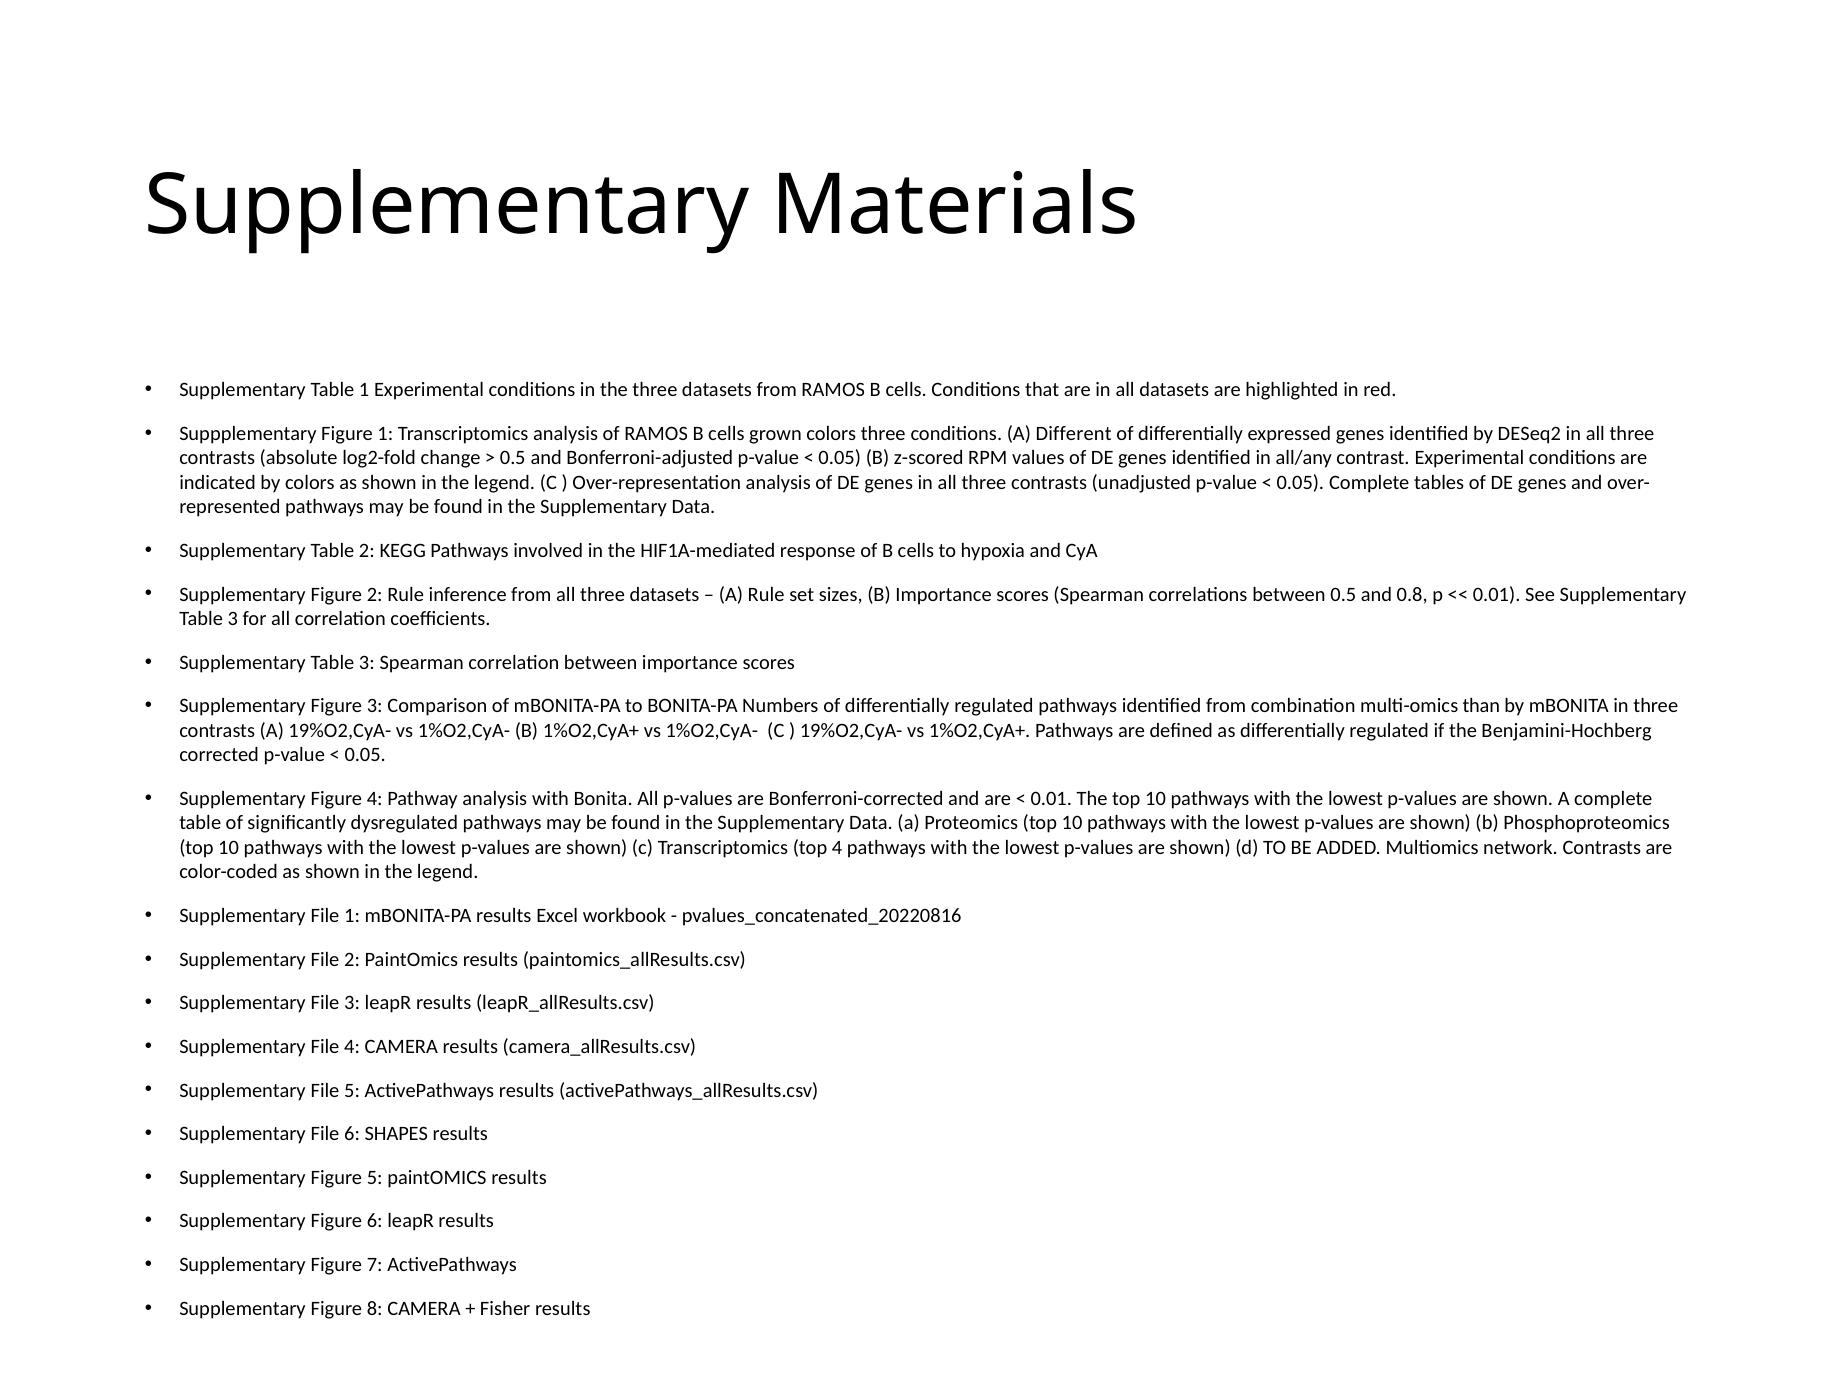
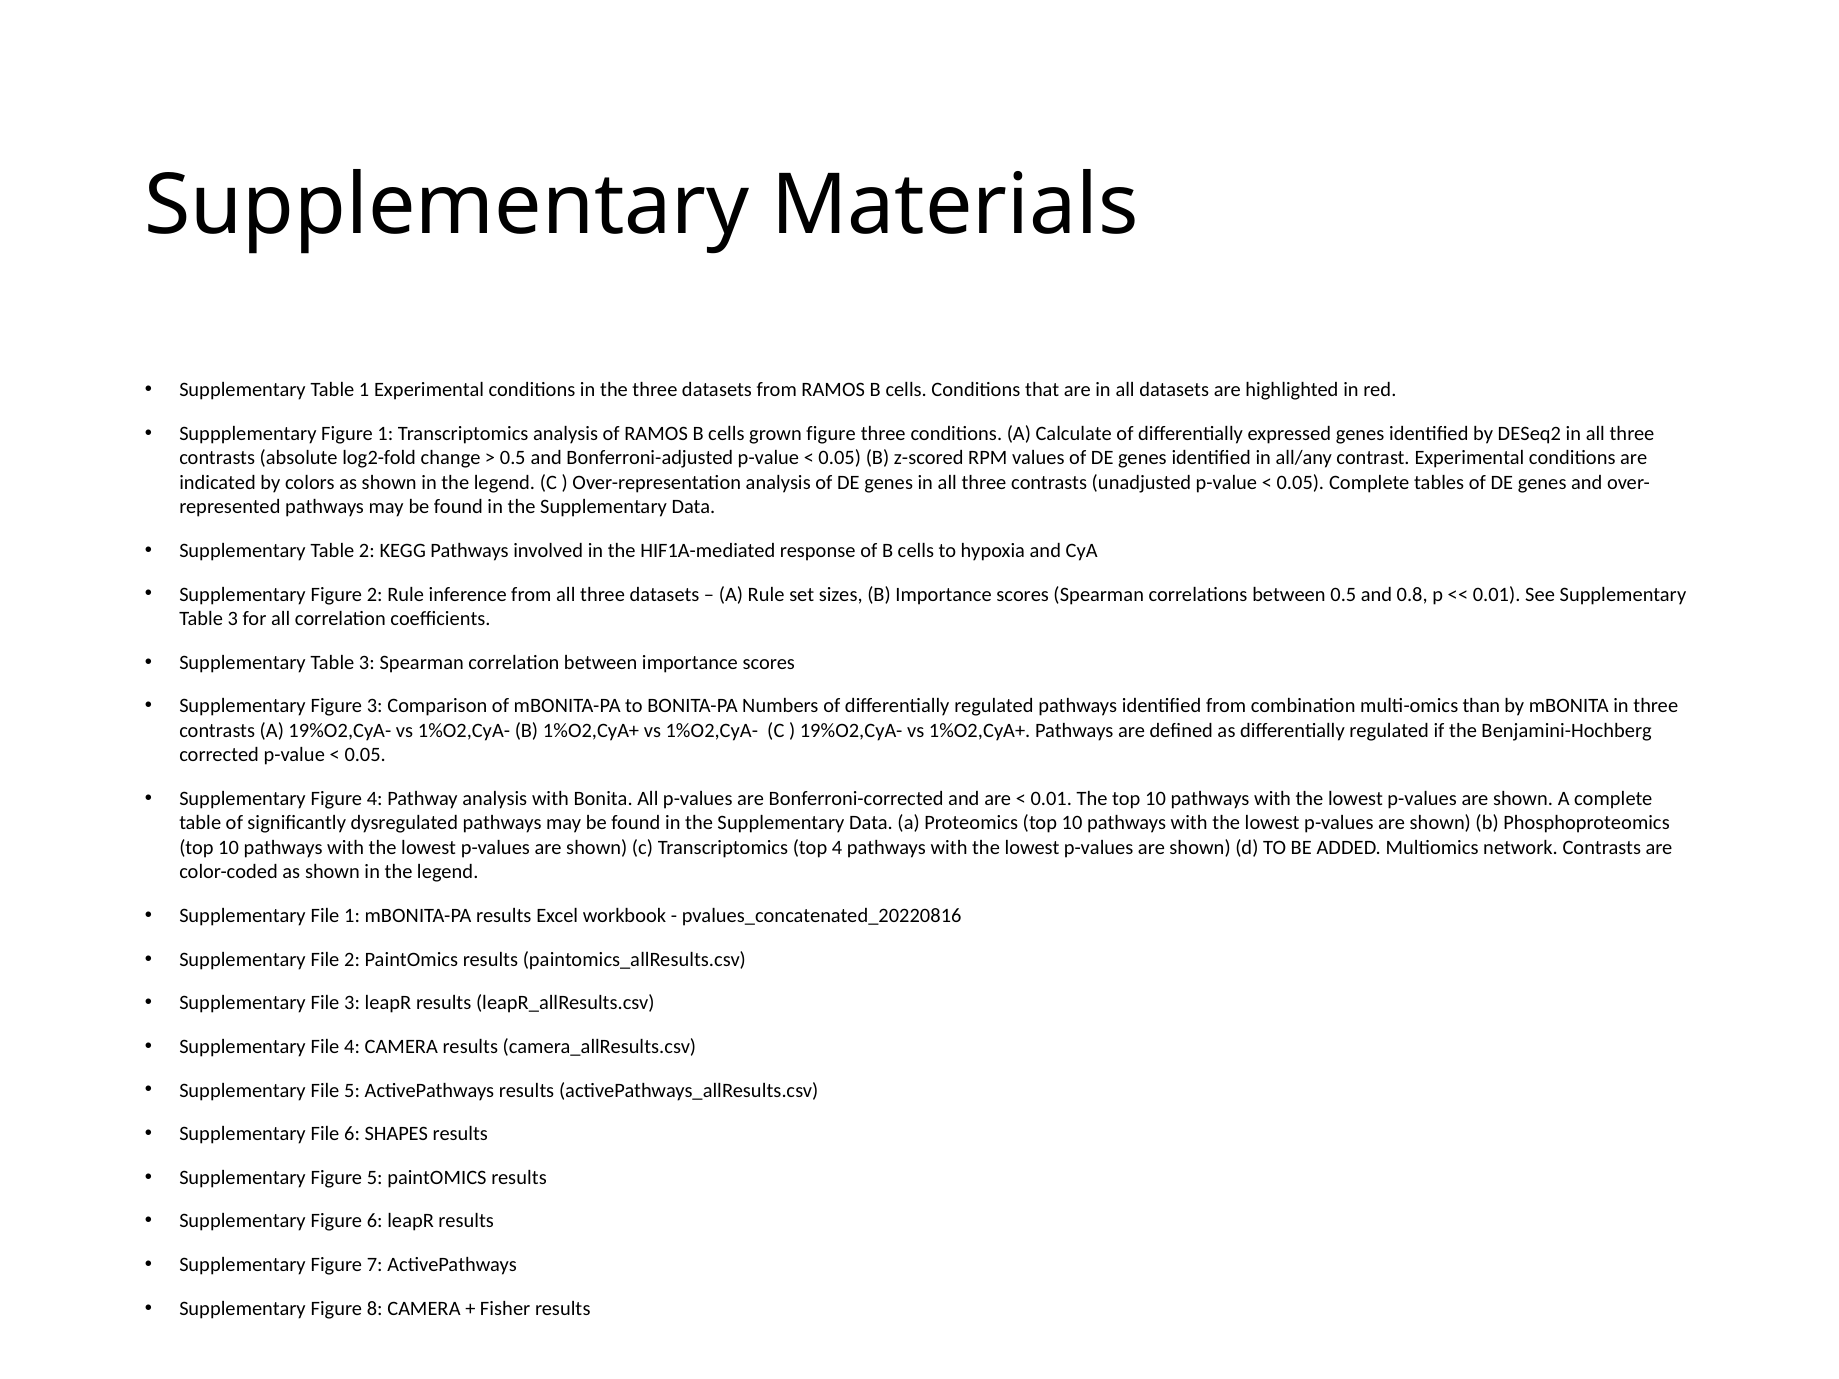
grown colors: colors -> figure
Different: Different -> Calculate
